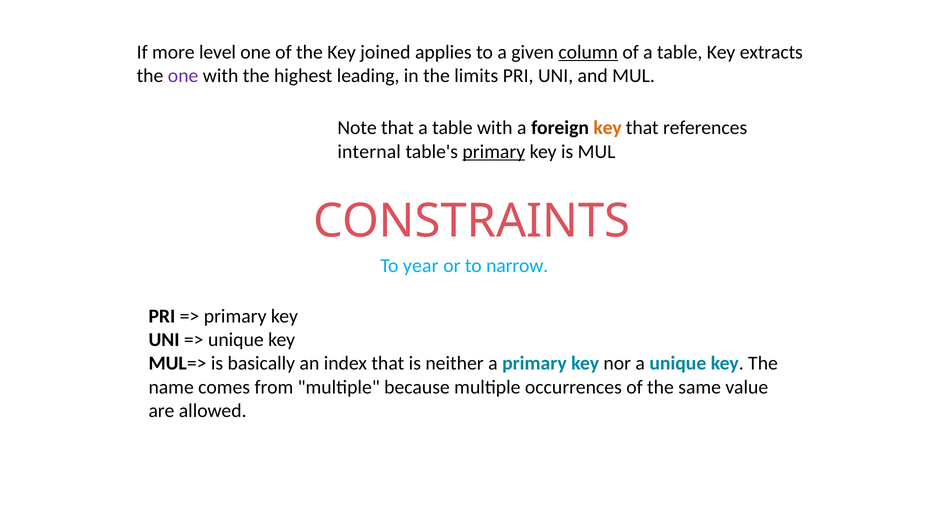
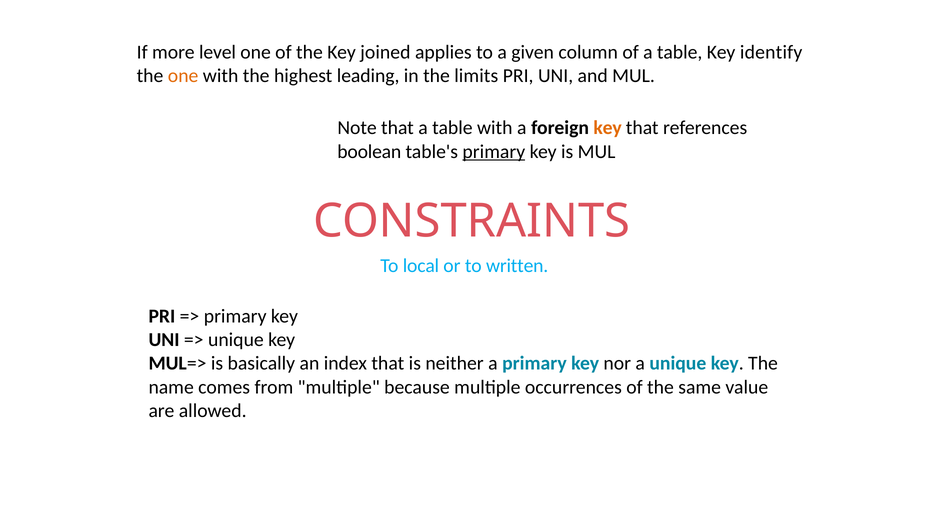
column underline: present -> none
extracts: extracts -> identify
one at (183, 76) colour: purple -> orange
internal: internal -> boolean
year: year -> local
narrow: narrow -> written
